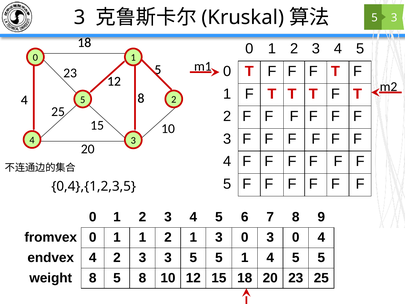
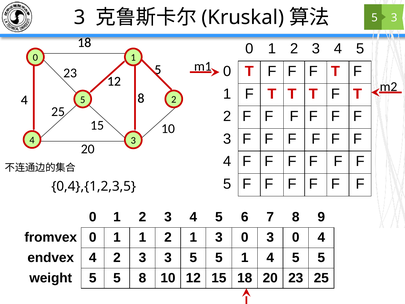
weight 8: 8 -> 5
